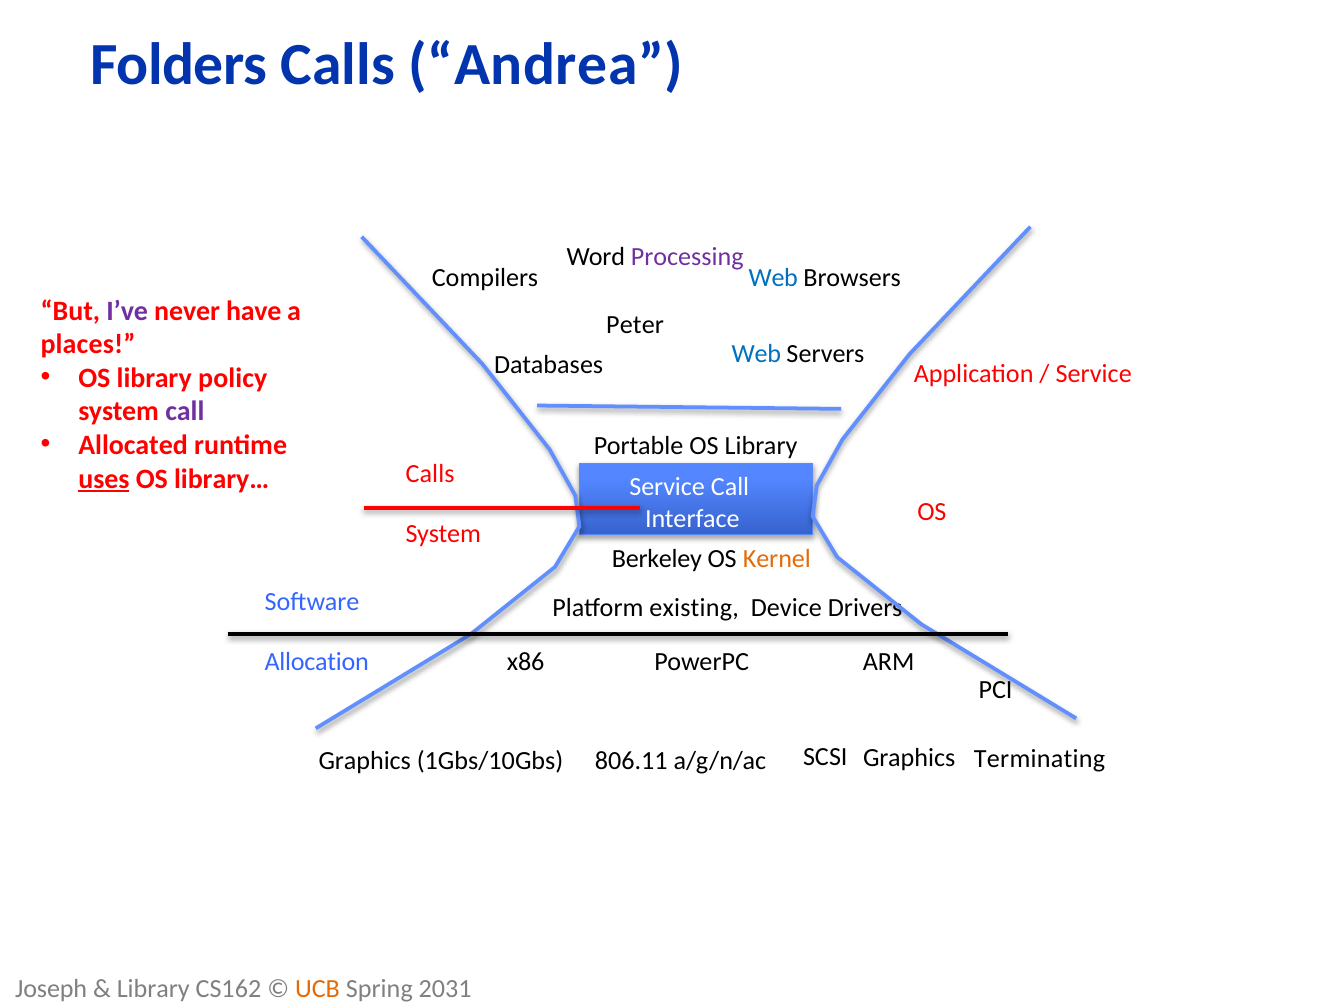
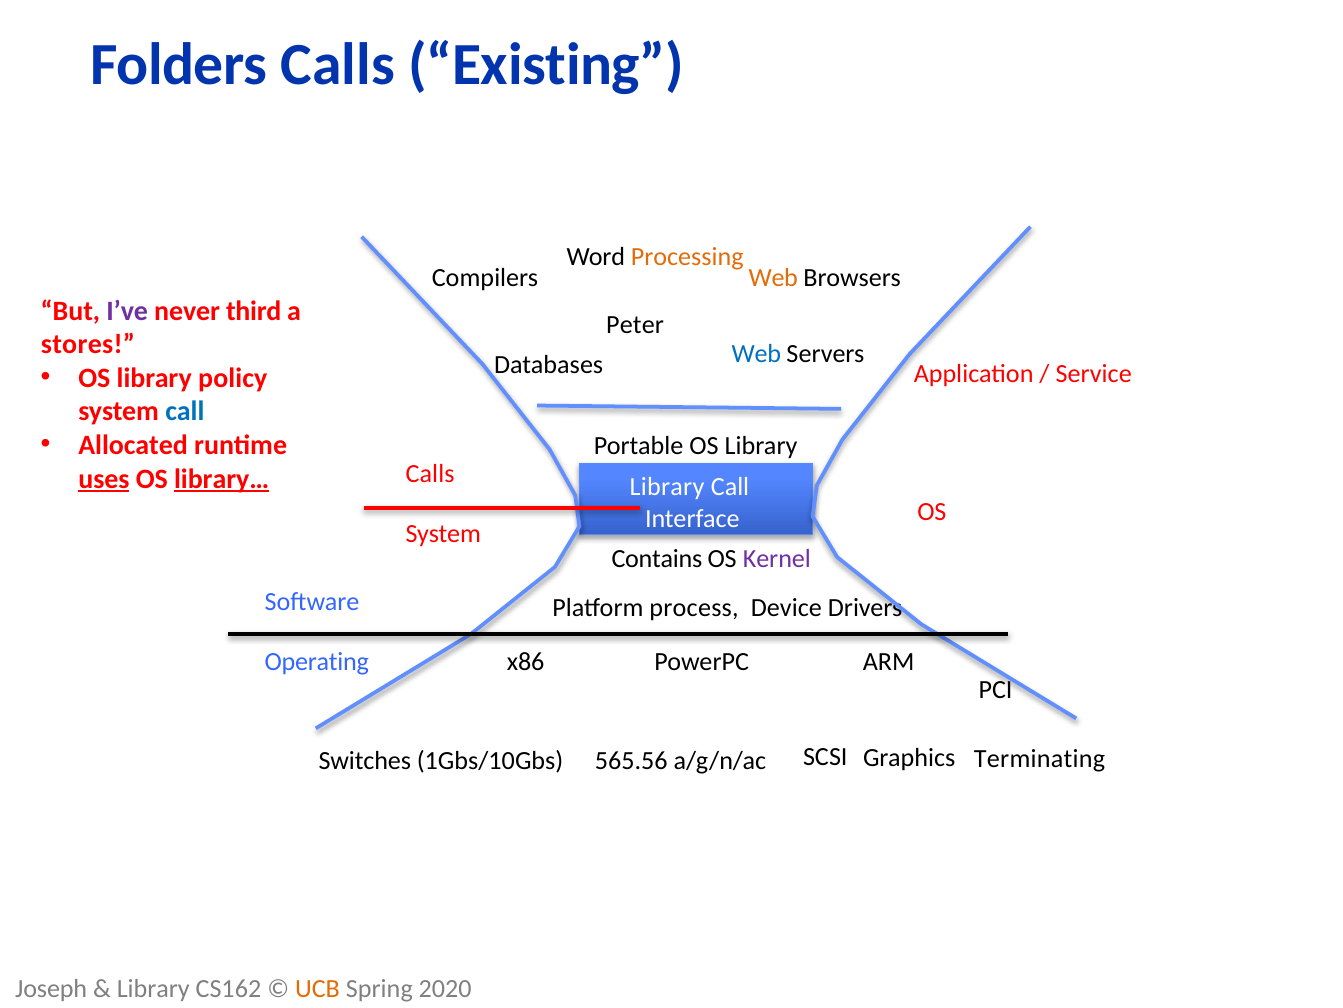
Andrea: Andrea -> Existing
Processing colour: purple -> orange
Web at (773, 278) colour: blue -> orange
have: have -> third
places: places -> stores
call at (185, 411) colour: purple -> blue
library… underline: none -> present
Service at (667, 487): Service -> Library
Berkeley: Berkeley -> Contains
Kernel colour: orange -> purple
existing: existing -> process
Allocation: Allocation -> Operating
Graphics at (365, 760): Graphics -> Switches
806.11: 806.11 -> 565.56
2031: 2031 -> 2020
